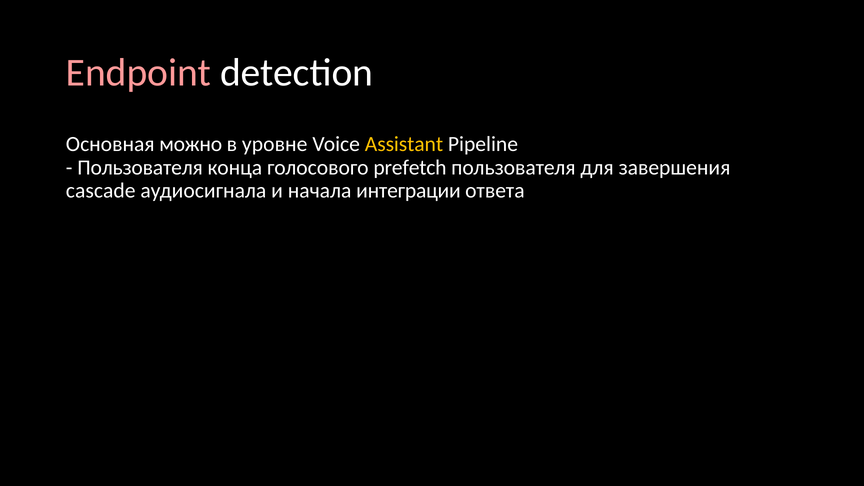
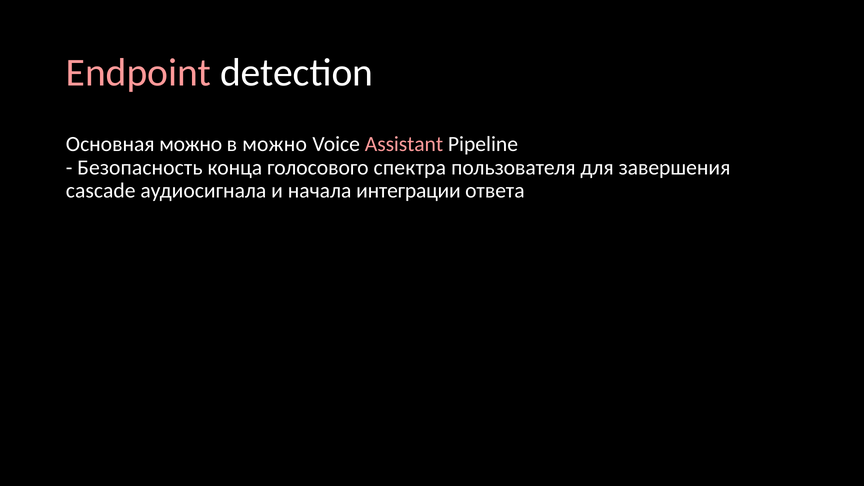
в уровне: уровне -> можно
Assistant colour: yellow -> pink
Пользователя at (140, 167): Пользователя -> Безопасность
prefetch: prefetch -> спектра
